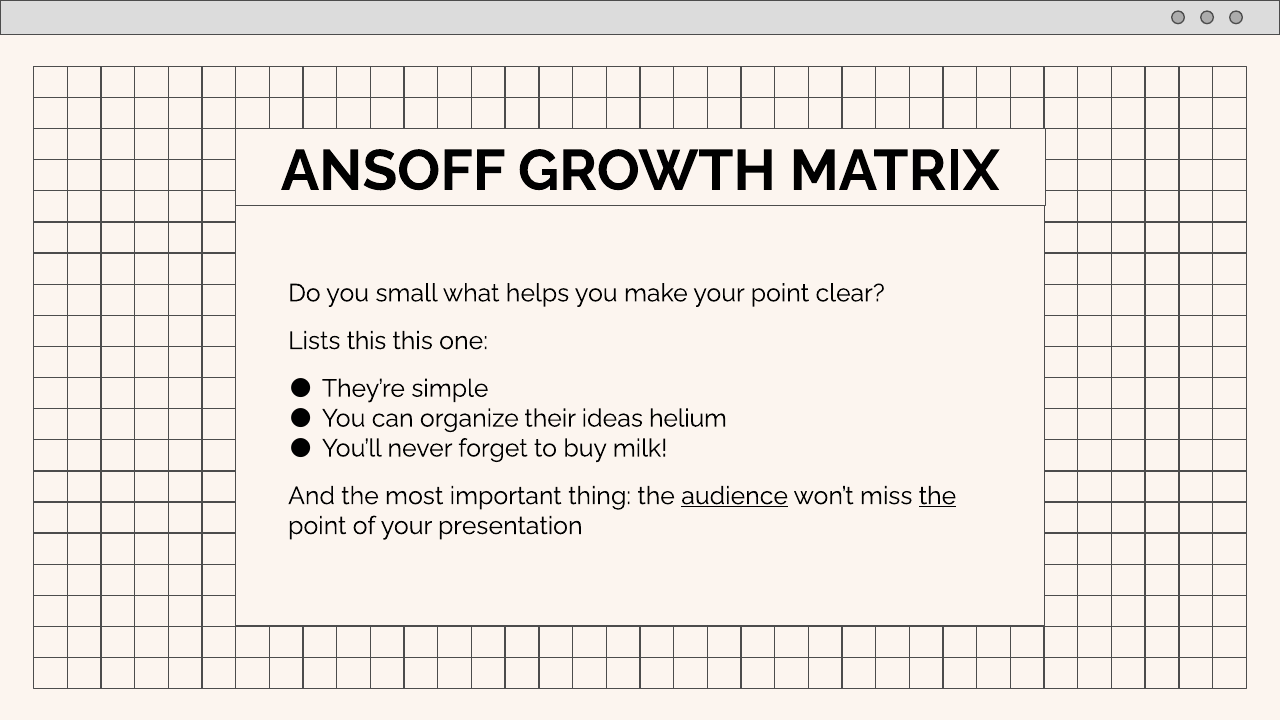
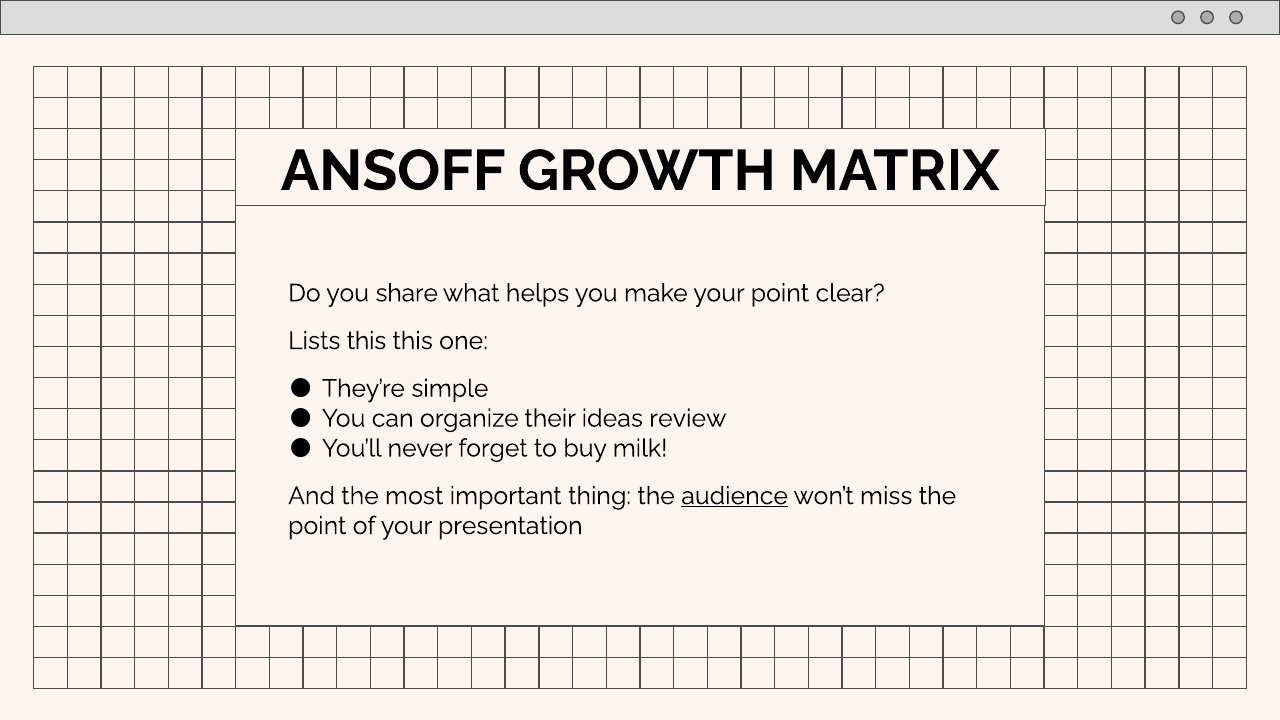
small: small -> share
helium: helium -> review
the at (937, 496) underline: present -> none
